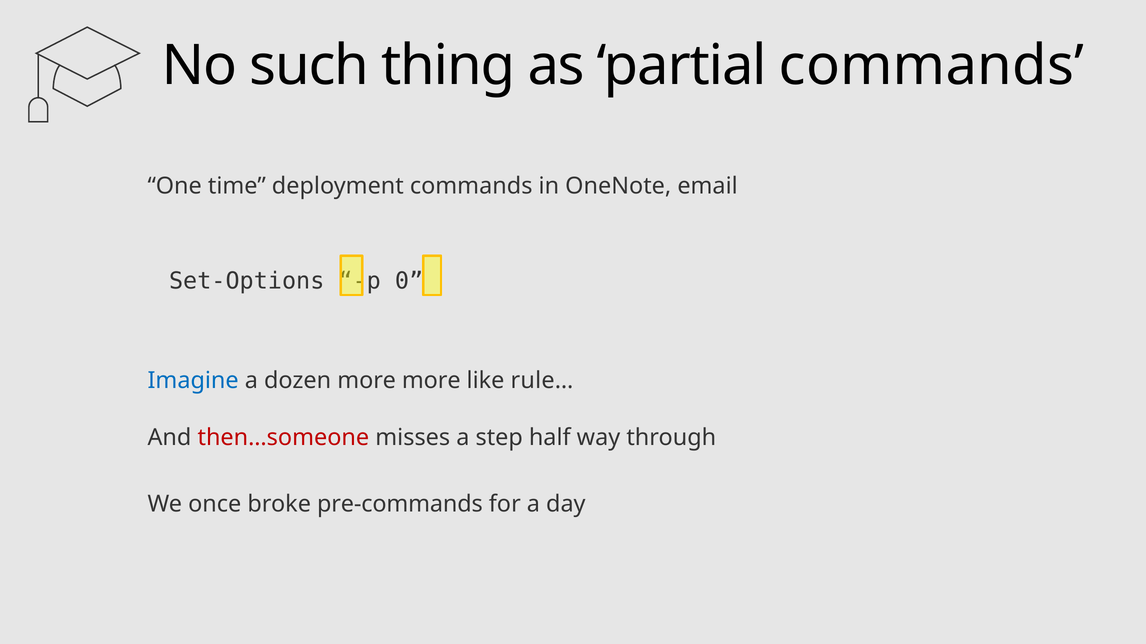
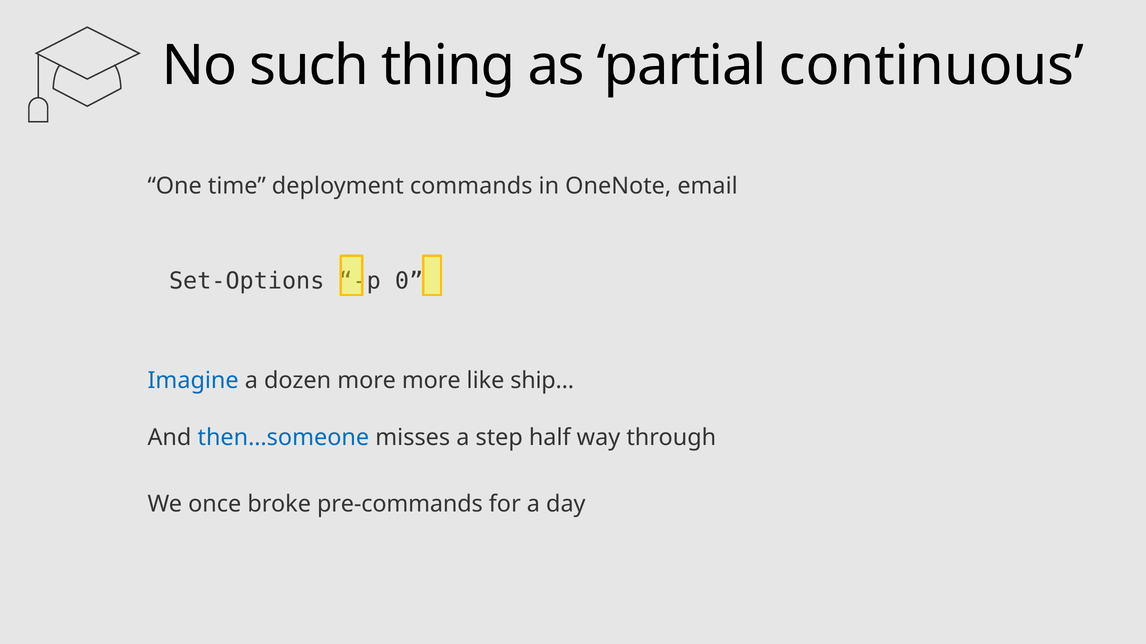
partial commands: commands -> continuous
rule…: rule… -> ship…
then…someone colour: red -> blue
